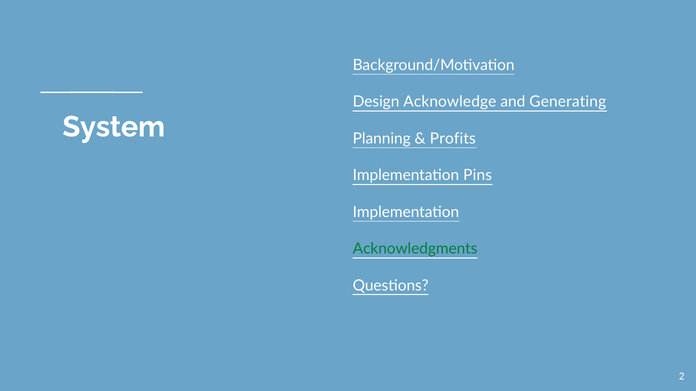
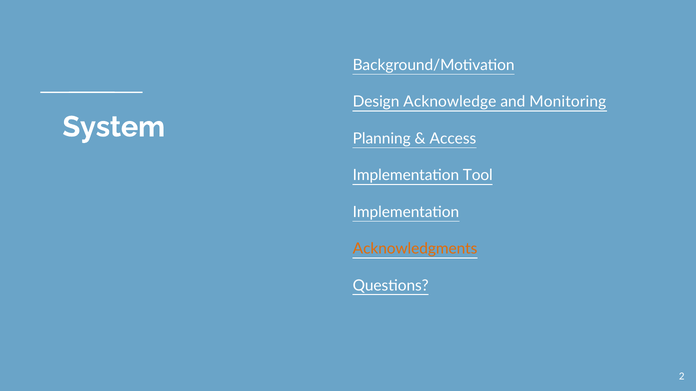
Generating: Generating -> Monitoring
Profits: Profits -> Access
Pins: Pins -> Tool
Acknowledgments colour: green -> orange
